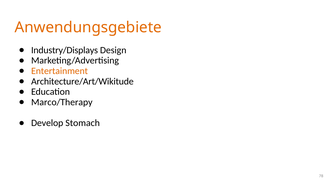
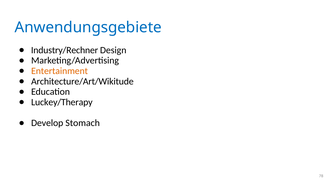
Anwendungsgebiete colour: orange -> blue
Industry/Displays: Industry/Displays -> Industry/Rechner
Marco/Therapy: Marco/Therapy -> Luckey/Therapy
